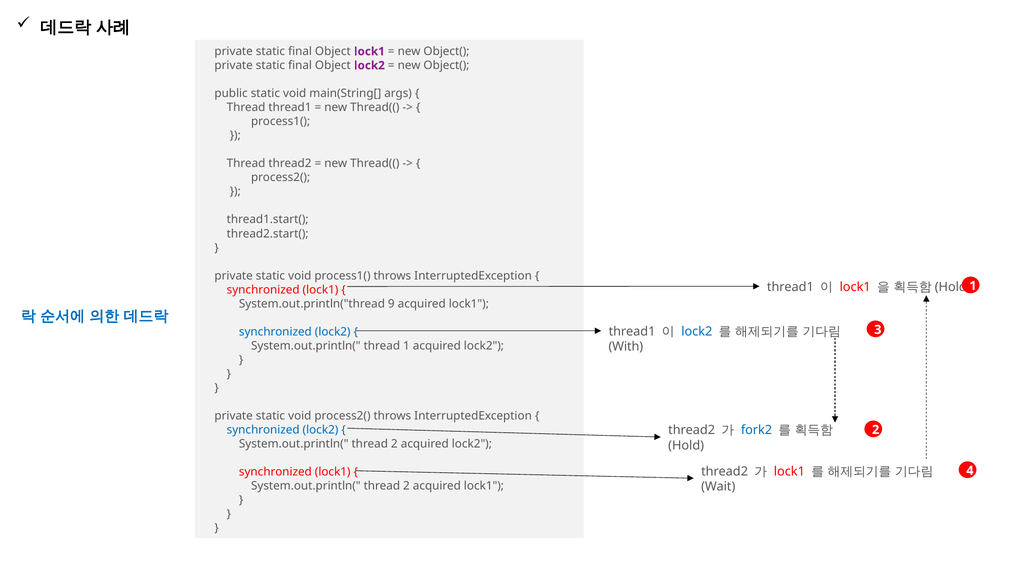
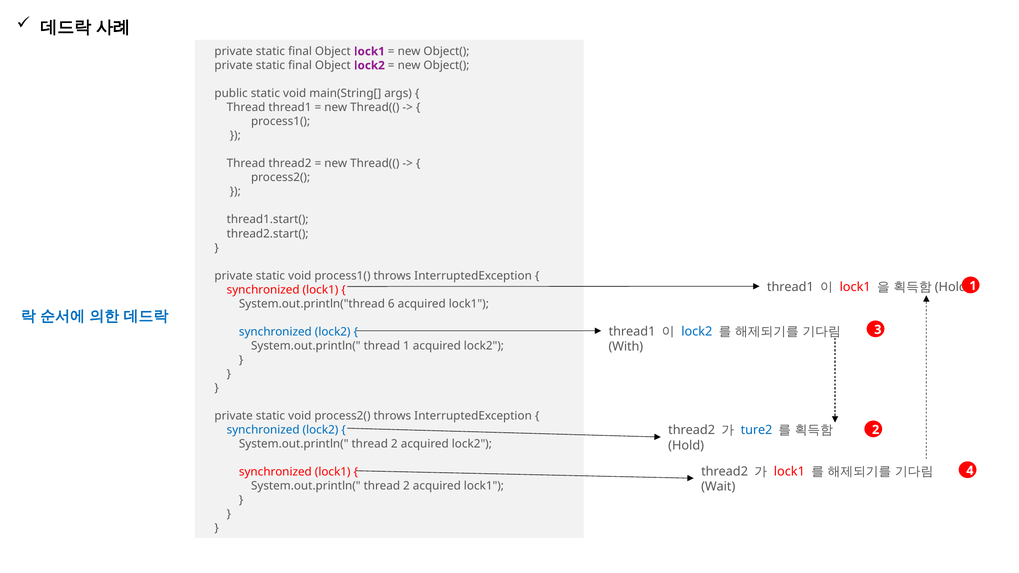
9: 9 -> 6
fork2: fork2 -> ture2
